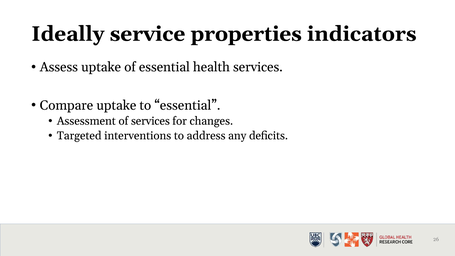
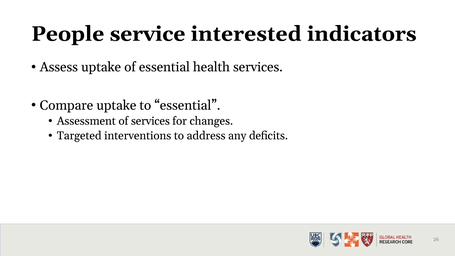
Ideally: Ideally -> People
properties: properties -> interested
